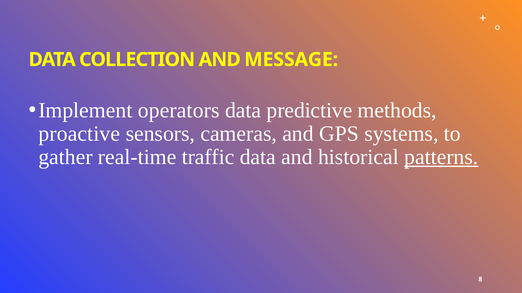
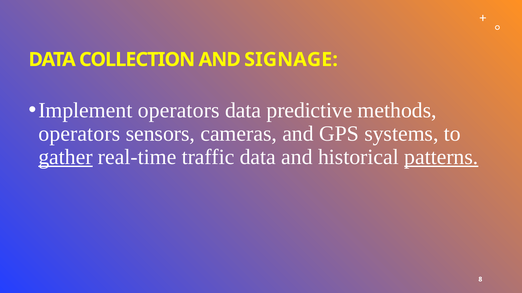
MESSAGE: MESSAGE -> SIGNAGE
proactive at (79, 134): proactive -> operators
gather underline: none -> present
